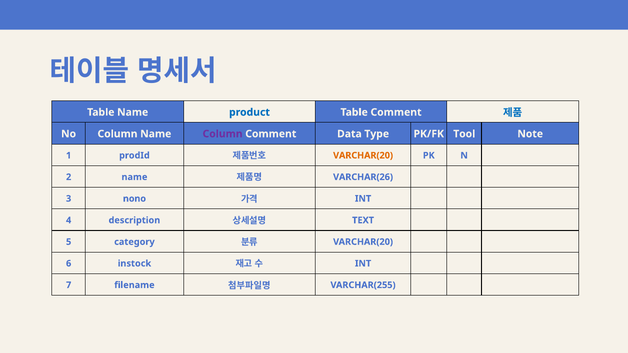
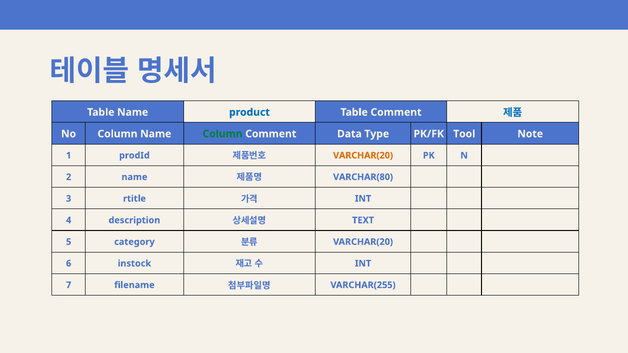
Column at (223, 134) colour: purple -> green
VARCHAR(26: VARCHAR(26 -> VARCHAR(80
nono: nono -> rtitle
